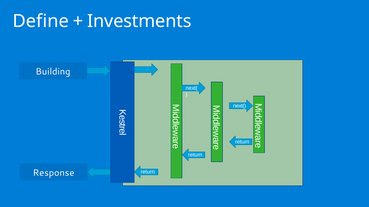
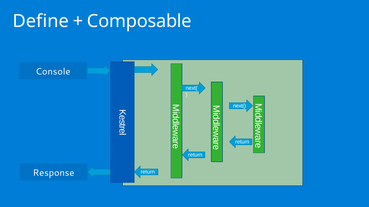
Investments: Investments -> Composable
Building: Building -> Console
